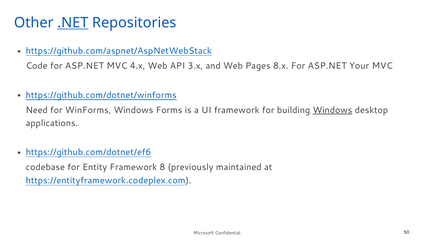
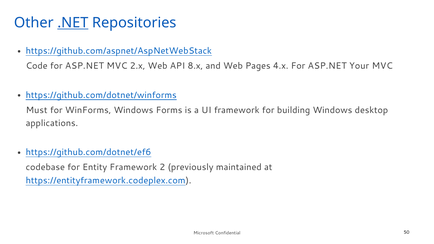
4.x: 4.x -> 2.x
3.x: 3.x -> 8.x
8.x: 8.x -> 4.x
Need: Need -> Must
Windows at (332, 110) underline: present -> none
8: 8 -> 2
